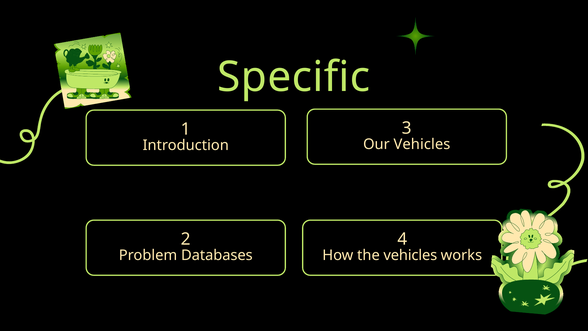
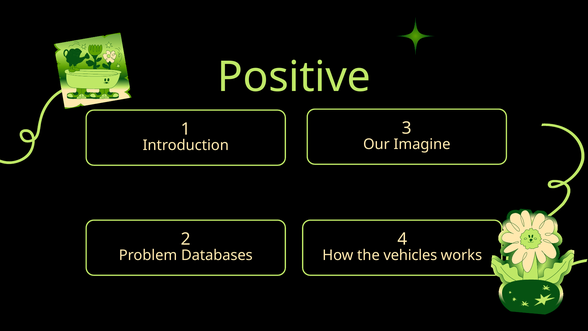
Specific: Specific -> Positive
Our Vehicles: Vehicles -> Imagine
